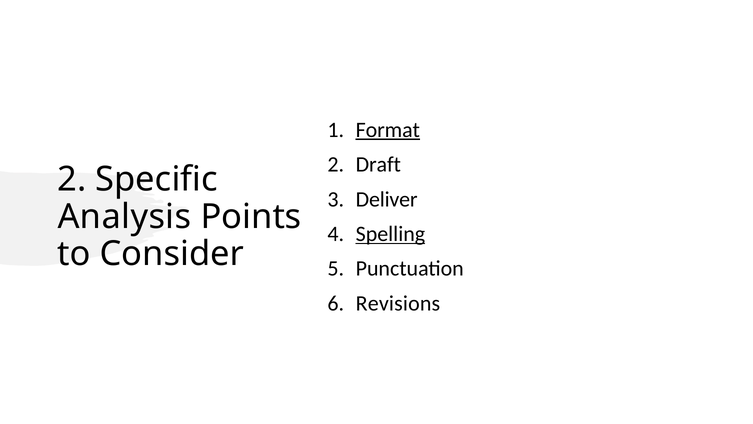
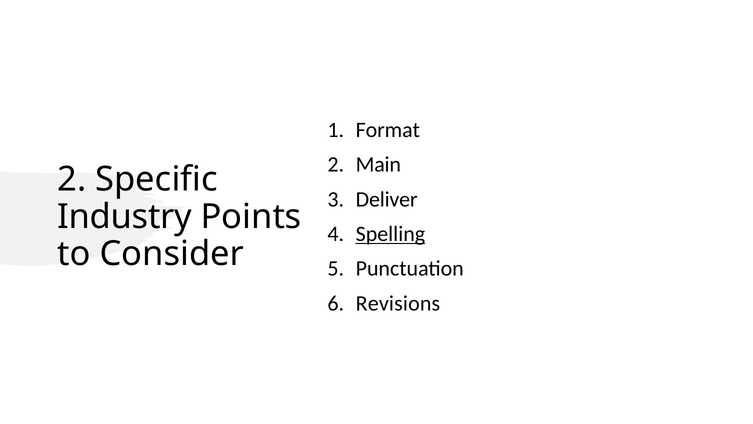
Format underline: present -> none
Draft: Draft -> Main
Analysis: Analysis -> Industry
